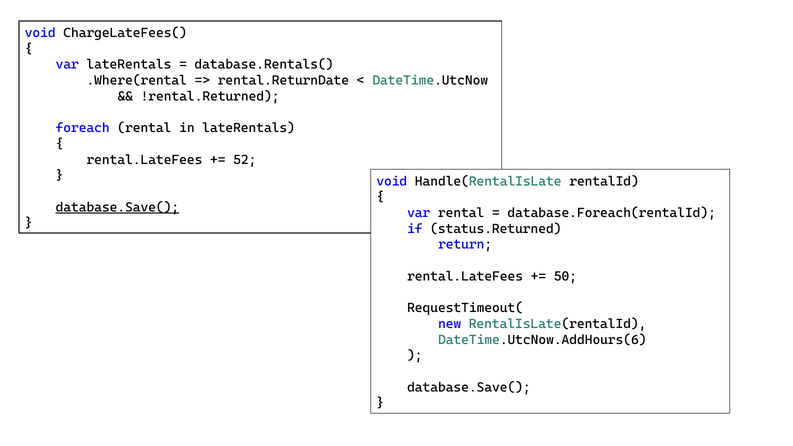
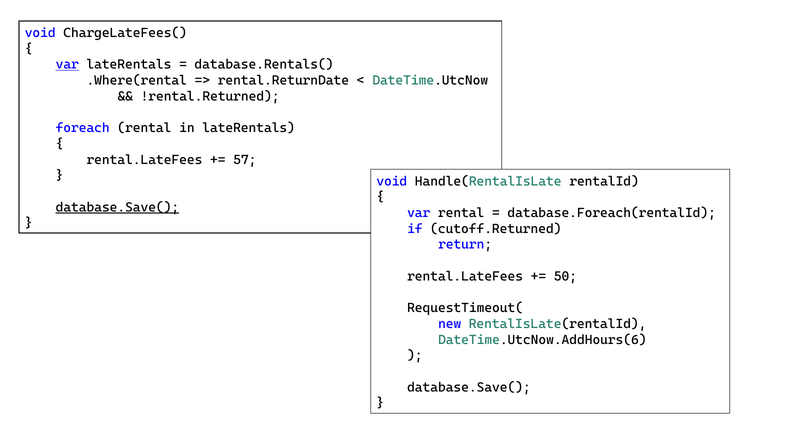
var at (67, 65) underline: none -> present
52: 52 -> 57
status.Returned: status.Returned -> cutoff.Returned
